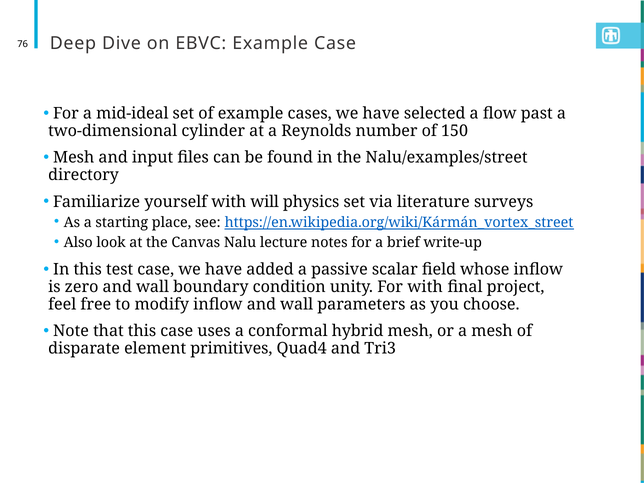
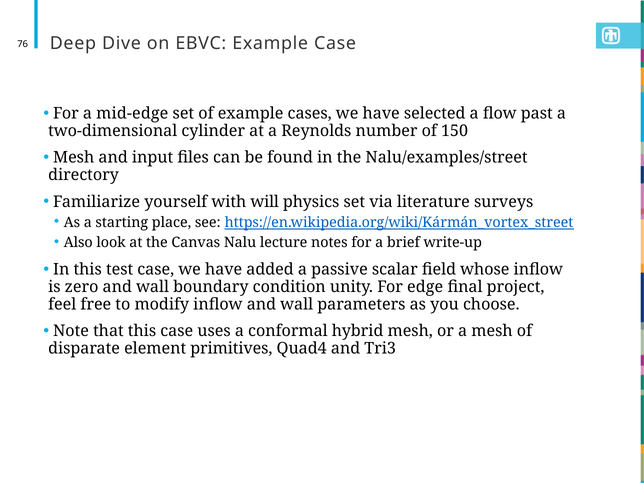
mid-ideal: mid-ideal -> mid-edge
For with: with -> edge
